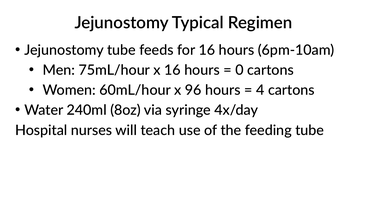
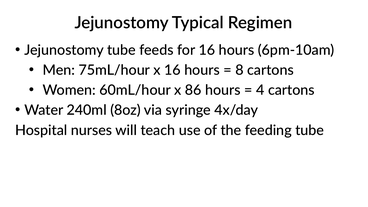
0: 0 -> 8
96: 96 -> 86
